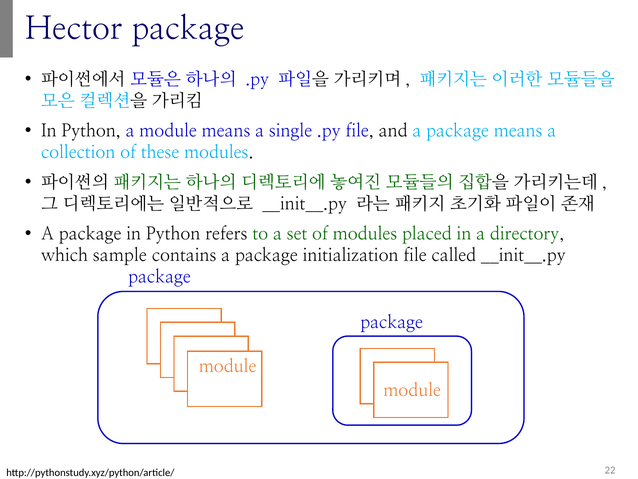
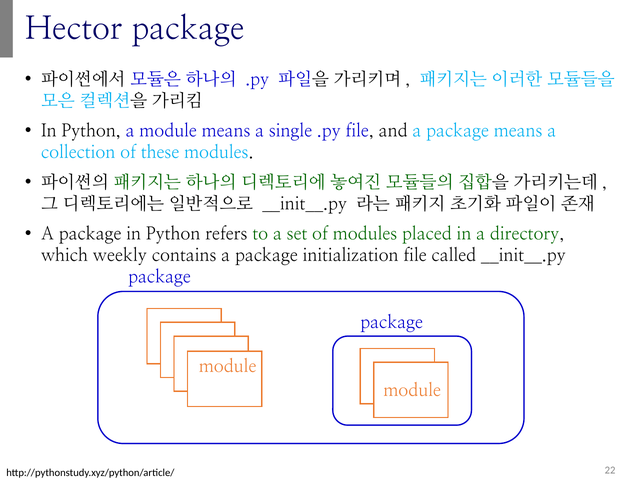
sample: sample -> weekly
